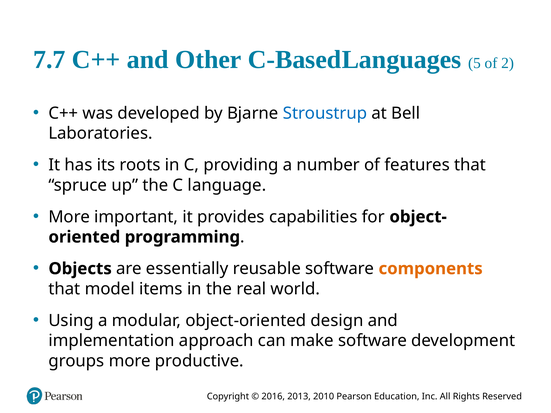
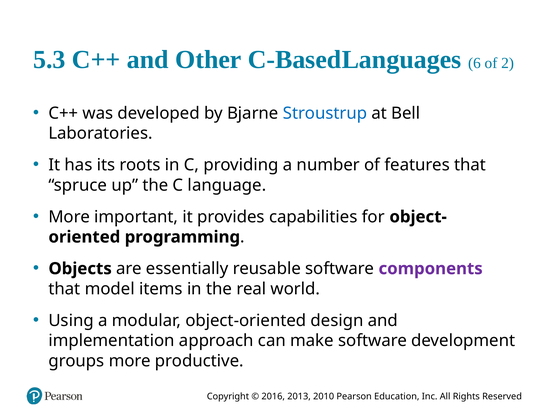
7.7: 7.7 -> 5.3
5: 5 -> 6
components colour: orange -> purple
